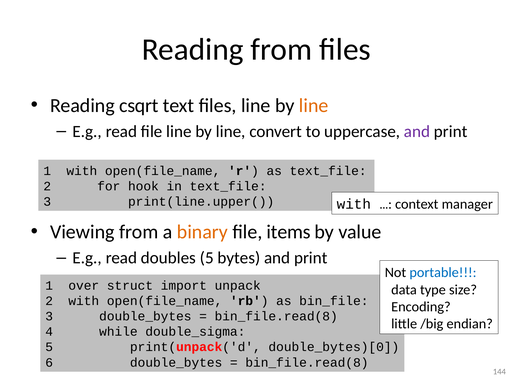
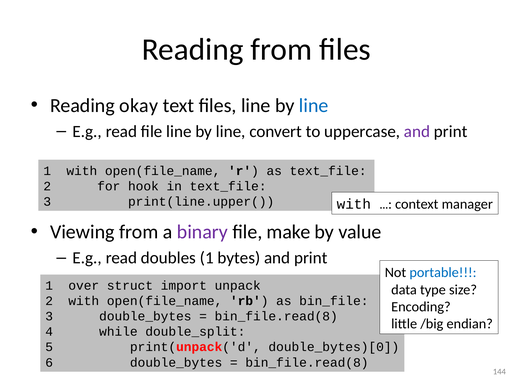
csqrt: csqrt -> okay
line at (314, 106) colour: orange -> blue
binary colour: orange -> purple
items: items -> make
doubles 5: 5 -> 1
double_sigma: double_sigma -> double_split
